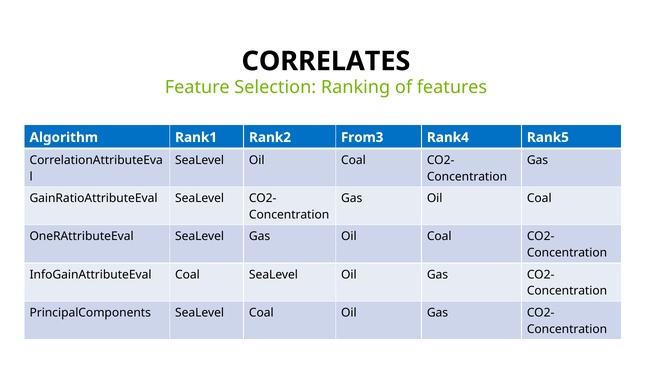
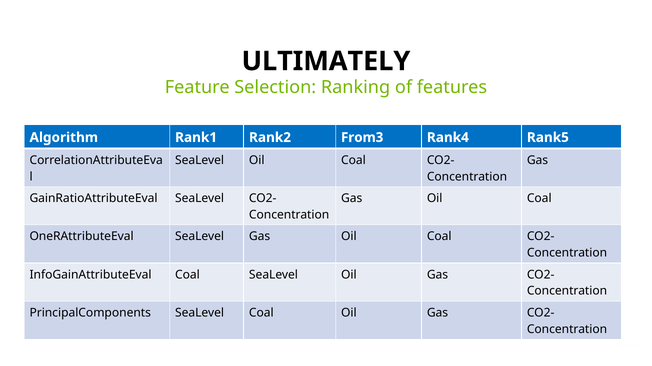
CORRELATES: CORRELATES -> ULTIMATELY
